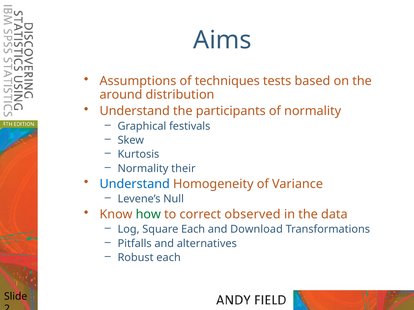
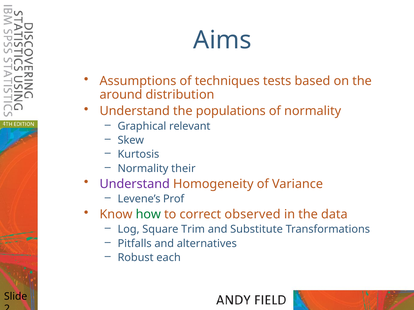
participants: participants -> populations
festivals: festivals -> relevant
Understand at (135, 184) colour: blue -> purple
Null: Null -> Prof
Square Each: Each -> Trim
Download: Download -> Substitute
